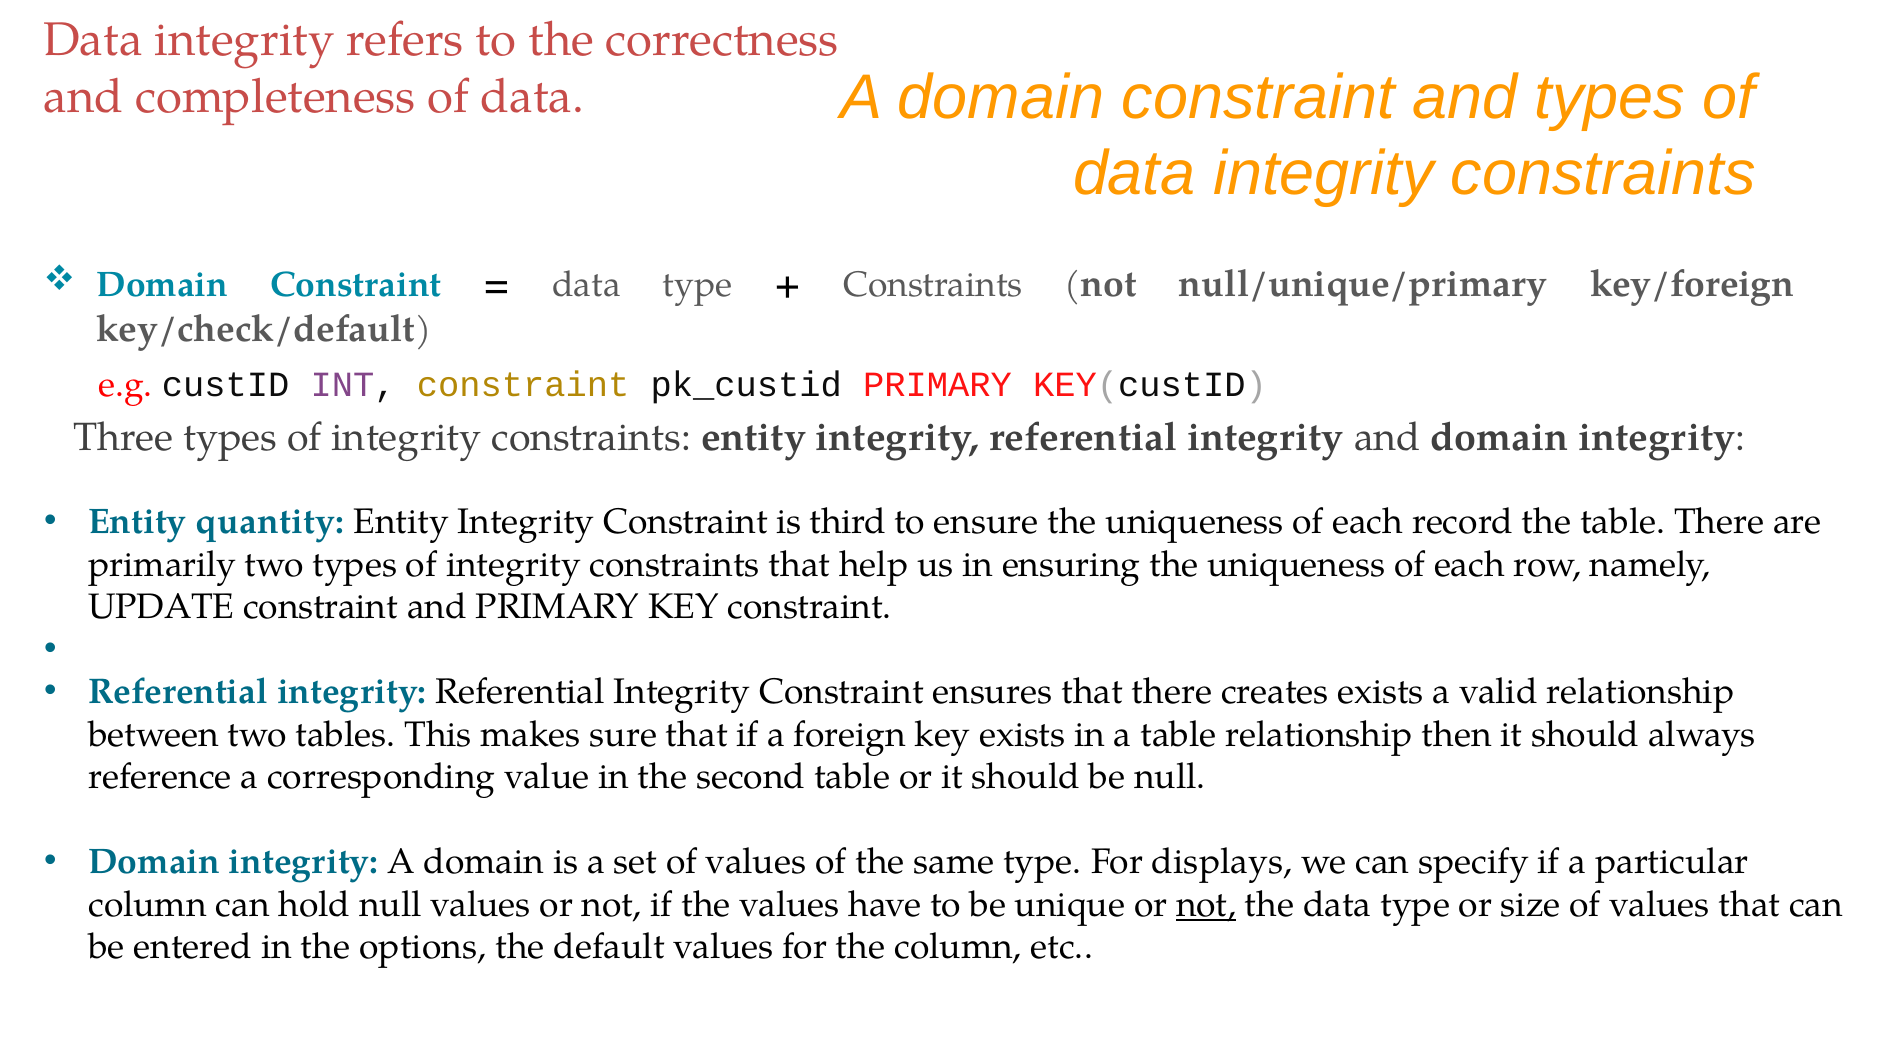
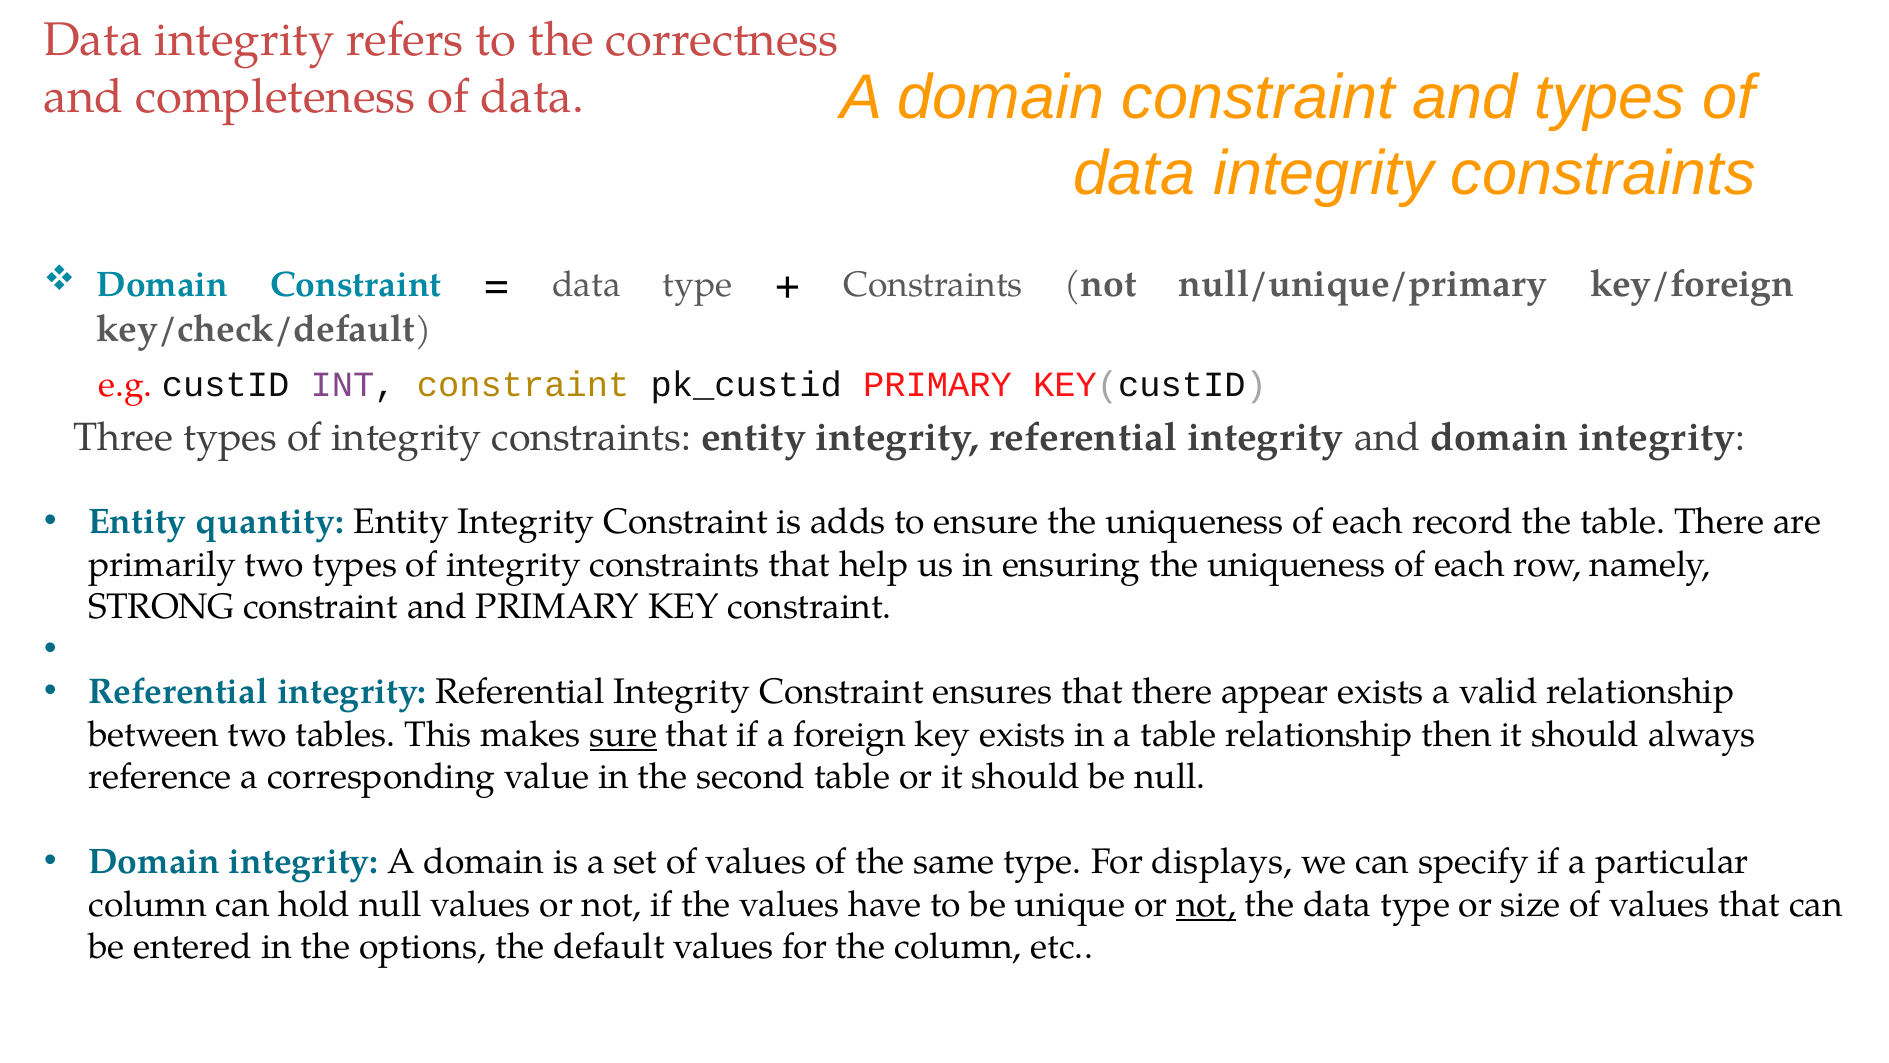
third: third -> adds
UPDATE: UPDATE -> STRONG
creates: creates -> appear
sure underline: none -> present
